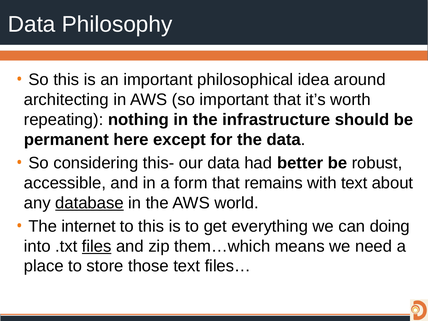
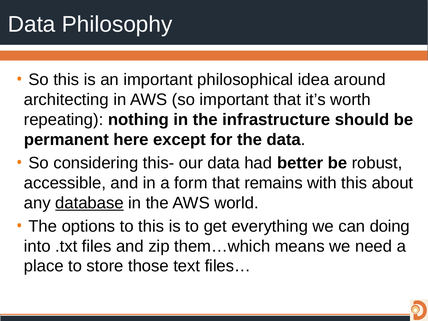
with text: text -> this
internet: internet -> options
files underline: present -> none
